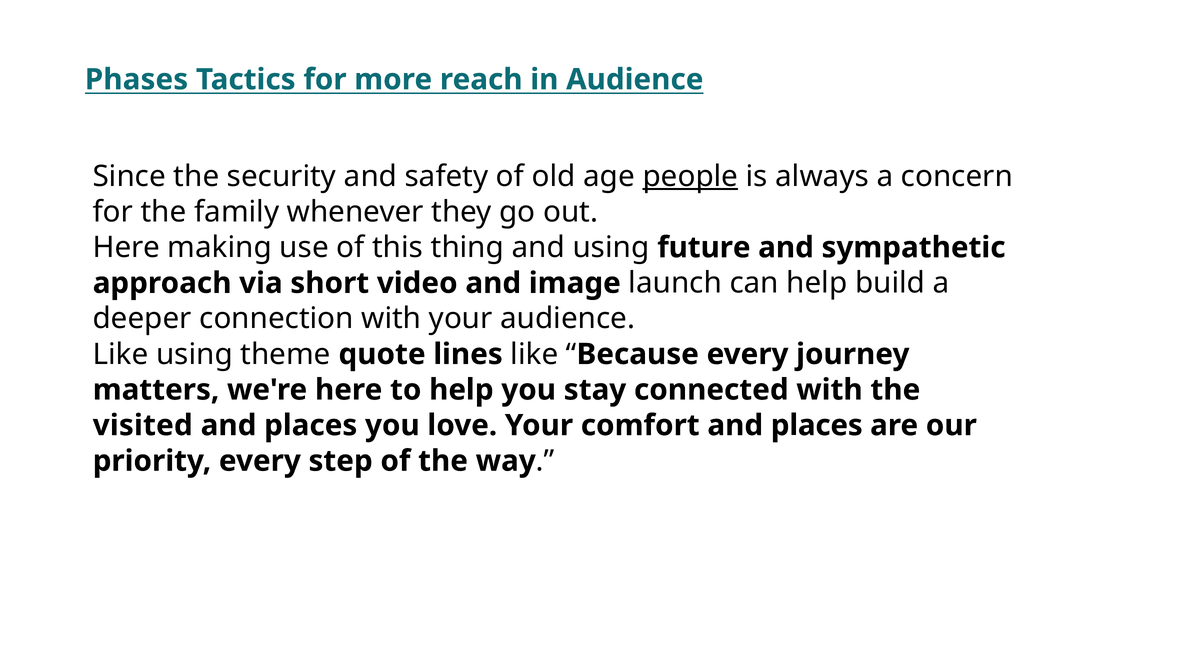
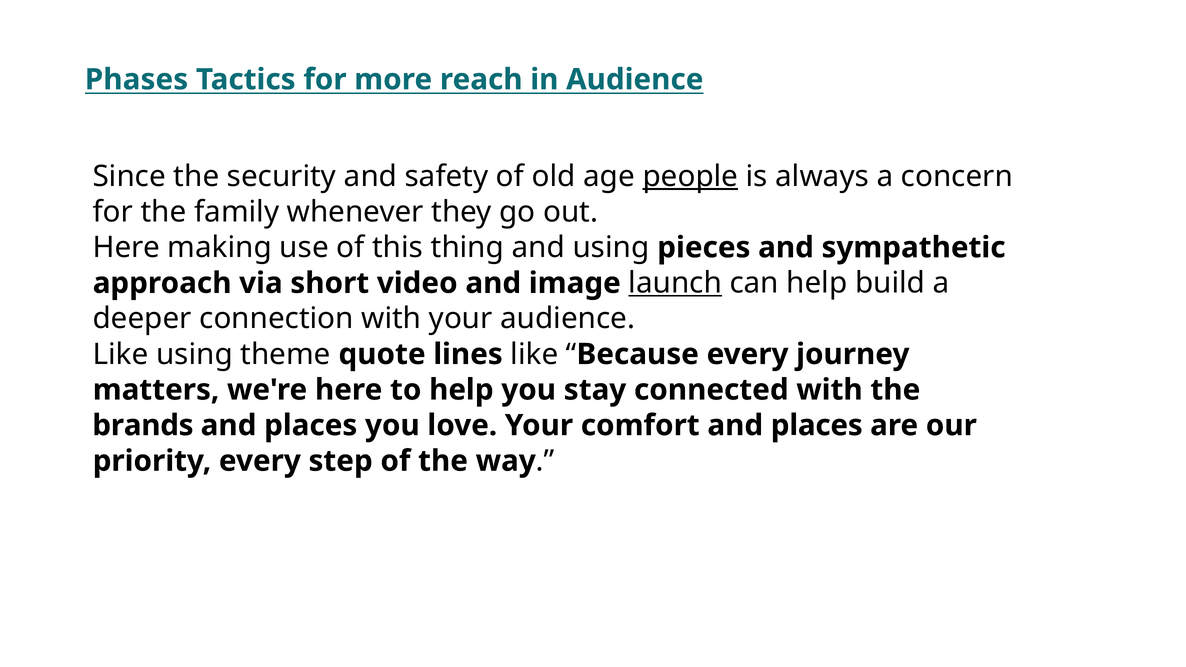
future: future -> pieces
launch underline: none -> present
visited: visited -> brands
